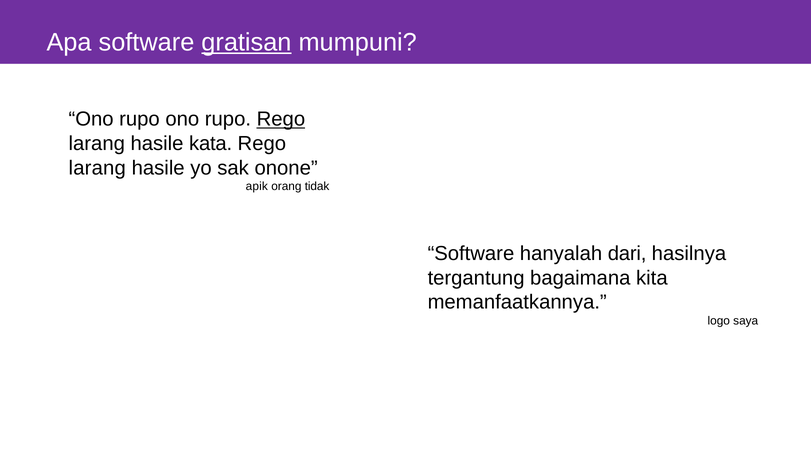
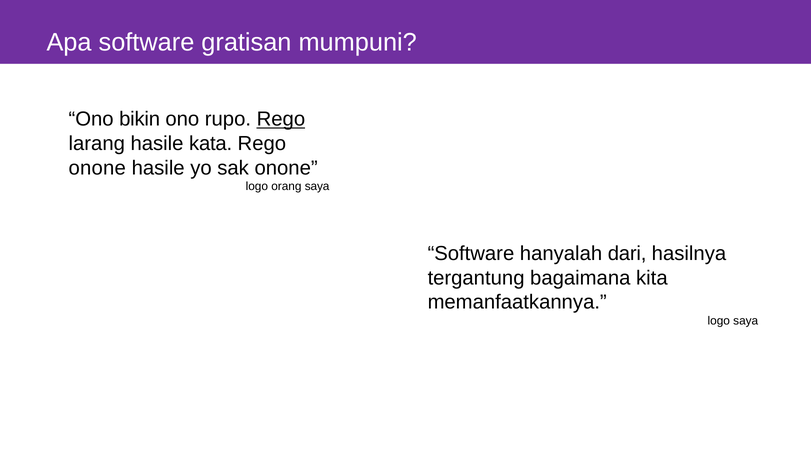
gratisan underline: present -> none
rupo at (139, 119): rupo -> bikin
larang at (97, 168): larang -> onone
apik at (257, 187): apik -> logo
orang tidak: tidak -> saya
